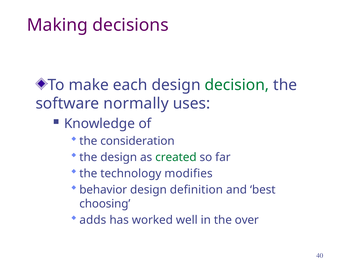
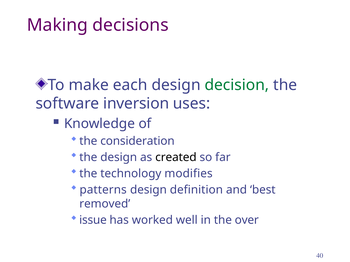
normally: normally -> inversion
created colour: green -> black
behavior: behavior -> patterns
choosing: choosing -> removed
adds: adds -> issue
